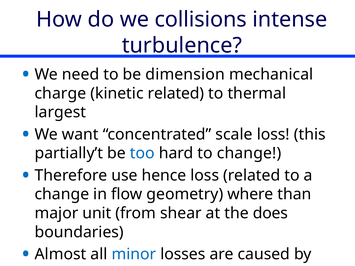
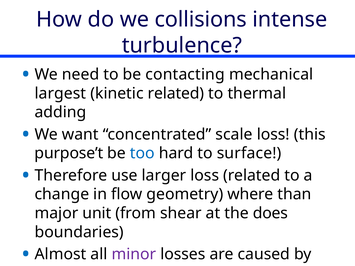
dimension: dimension -> contacting
charge: charge -> largest
largest: largest -> adding
partially’t: partially’t -> purpose’t
to change: change -> surface
hence: hence -> larger
minor colour: blue -> purple
